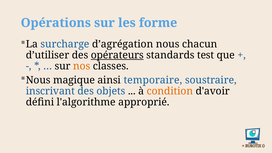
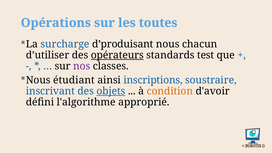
forme: forme -> toutes
d’agrégation: d’agrégation -> d’produisant
nos colour: orange -> purple
magique: magique -> étudiant
temporaire: temporaire -> inscriptions
objets underline: none -> present
